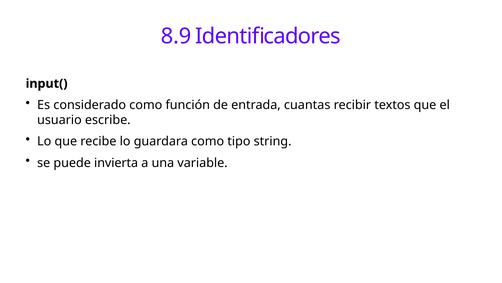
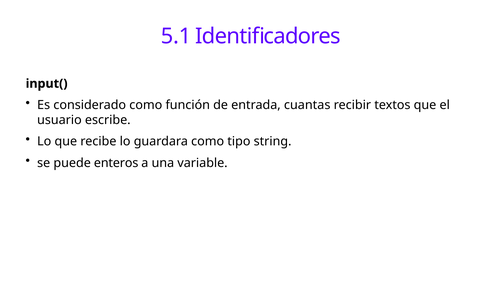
8.9: 8.9 -> 5.1
invierta: invierta -> enteros
